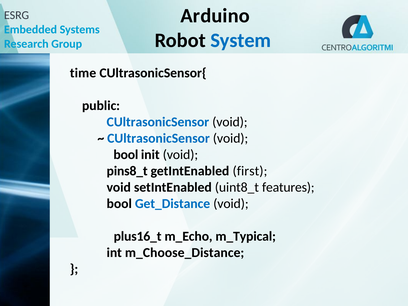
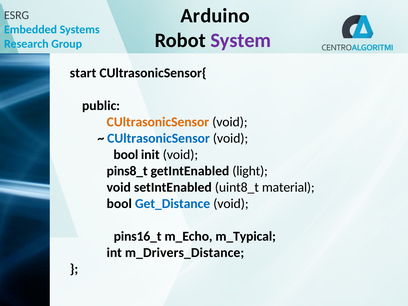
System colour: blue -> purple
time: time -> start
CUltrasonicSensor at (158, 122) colour: blue -> orange
first: first -> light
features: features -> material
plus16_t: plus16_t -> pins16_t
m_Choose_Distance: m_Choose_Distance -> m_Drivers_Distance
